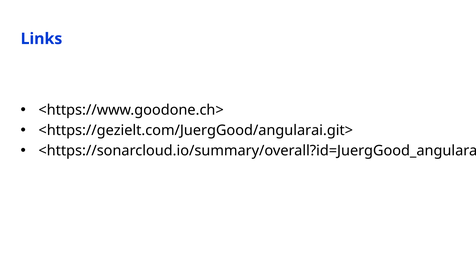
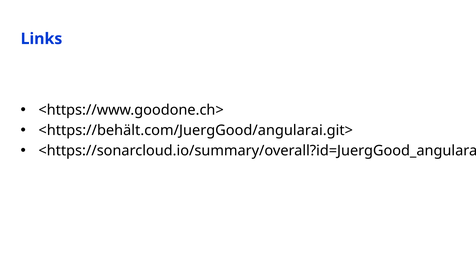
<https://gezielt.com/JuergGood/angularai.git>: <https://gezielt.com/JuergGood/angularai.git> -> <https://behält.com/JuergGood/angularai.git>
